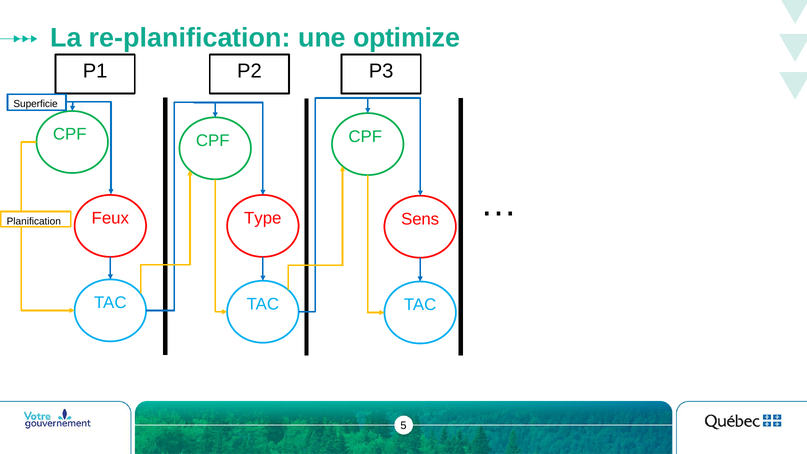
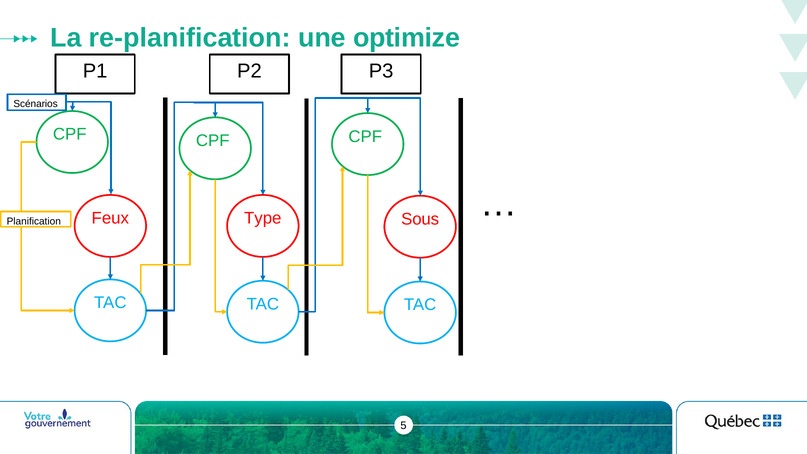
Superficie: Superficie -> Scénarios
Sens: Sens -> Sous
